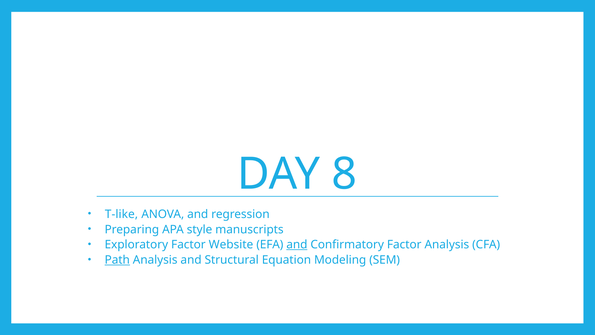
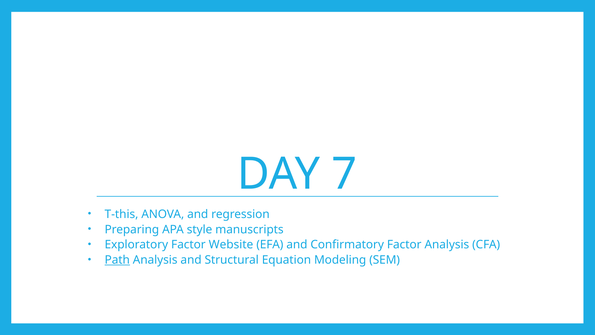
8: 8 -> 7
T-like: T-like -> T-this
and at (297, 244) underline: present -> none
